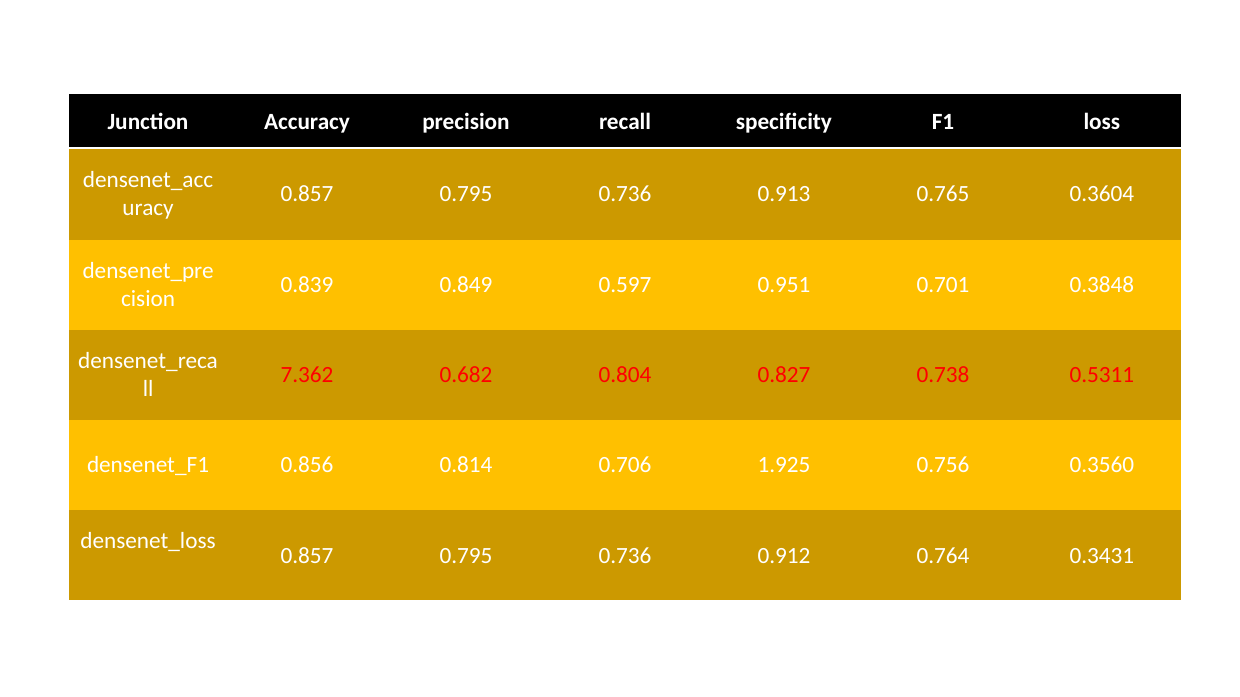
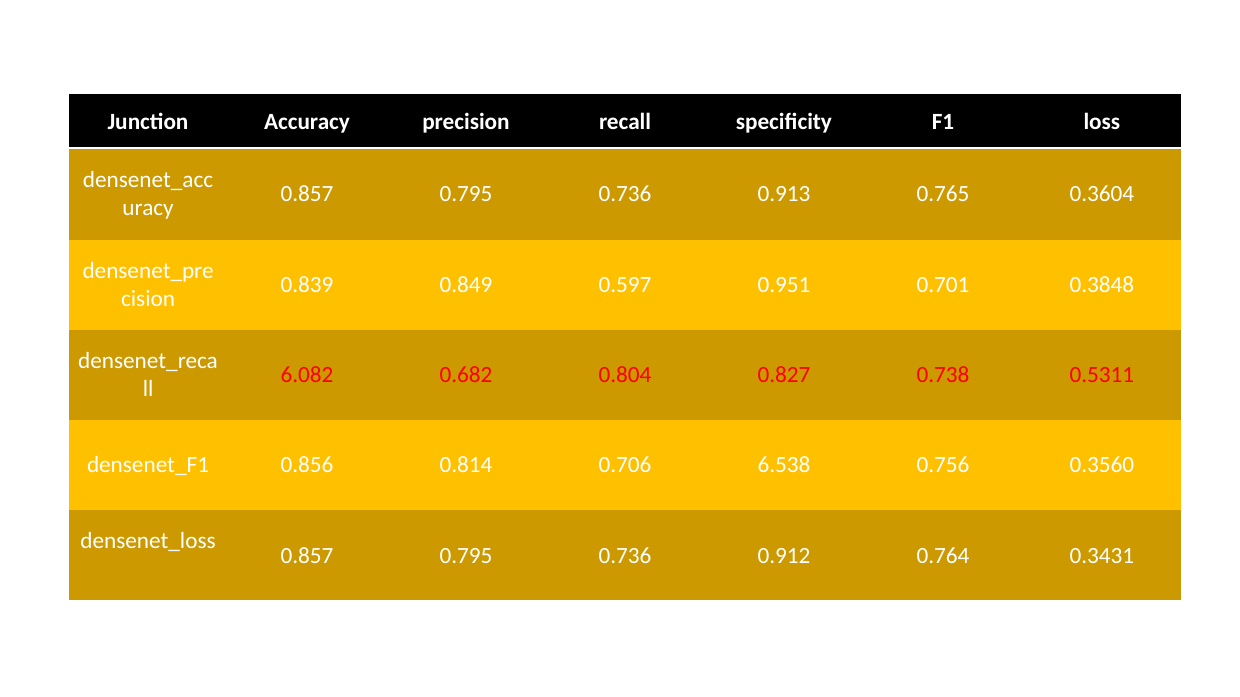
7.362: 7.362 -> 6.082
1.925: 1.925 -> 6.538
